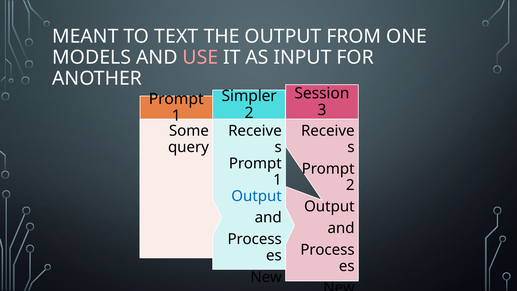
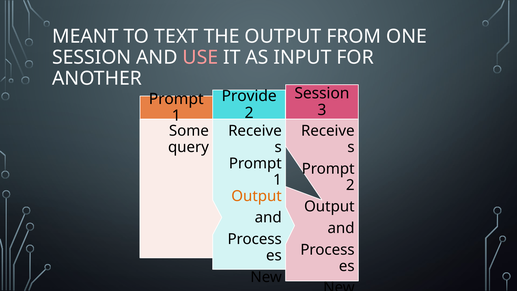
MODELS at (92, 57): MODELS -> SESSION
Simpler: Simpler -> Provide
Output at (257, 196) colour: blue -> orange
